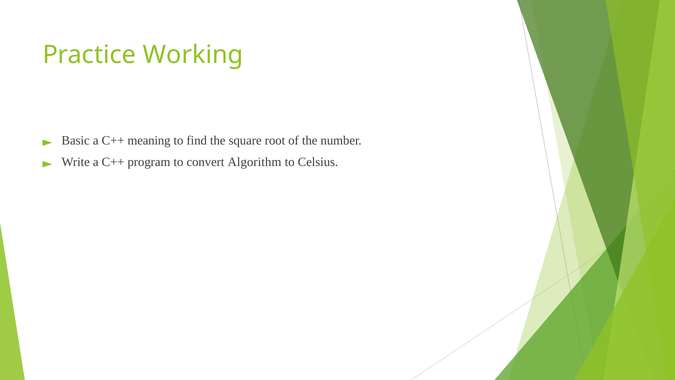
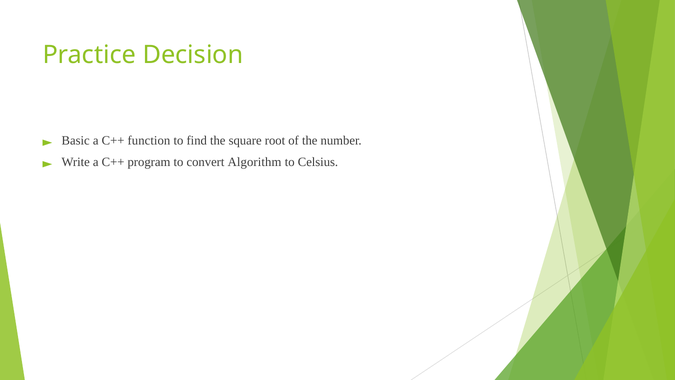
Working: Working -> Decision
meaning: meaning -> function
